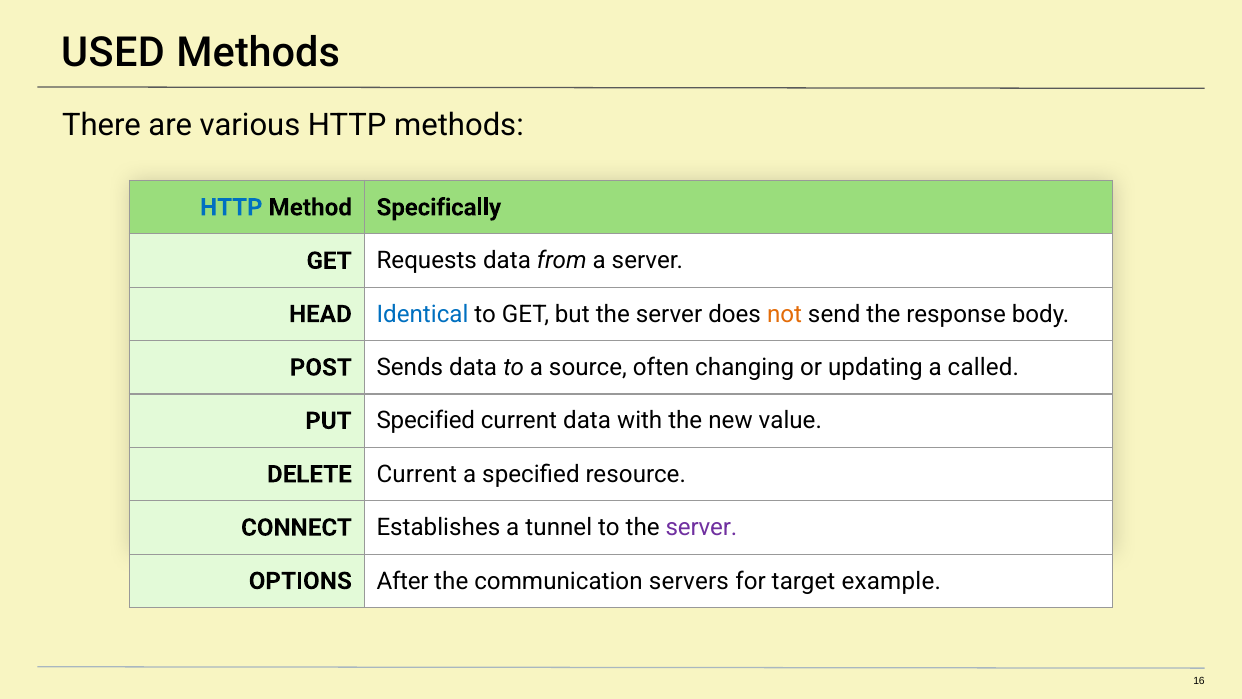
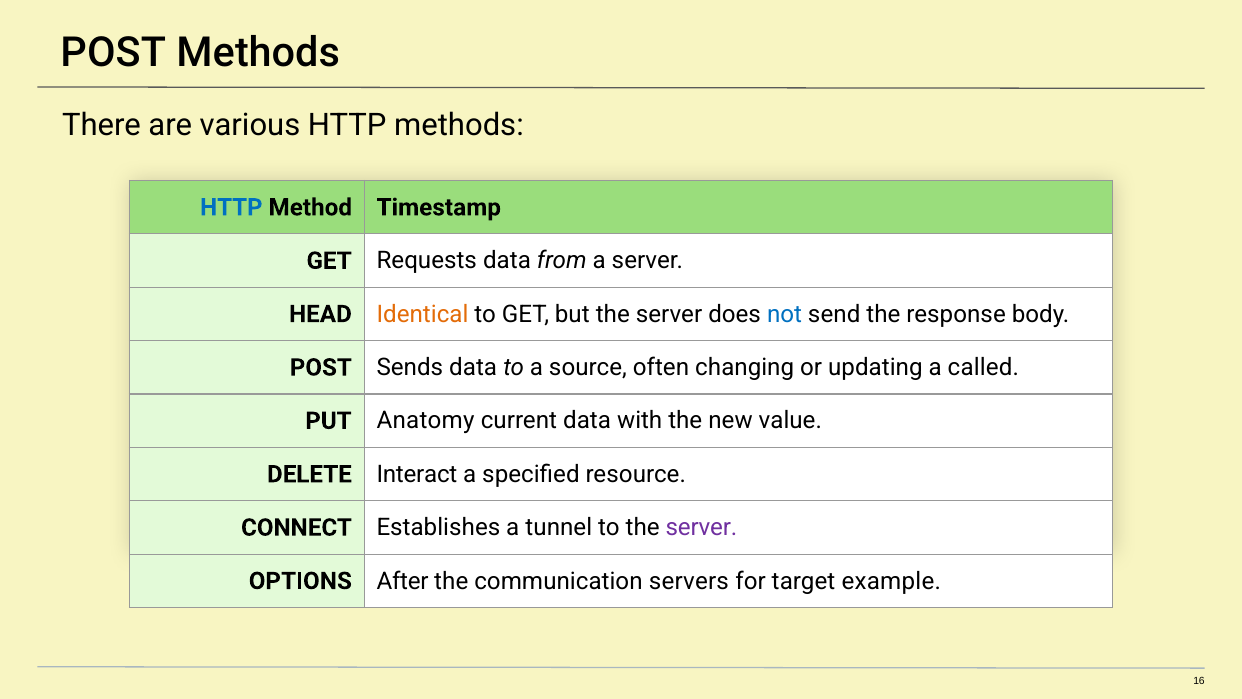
USED at (113, 53): USED -> POST
Specifically: Specifically -> Timestamp
Identical colour: blue -> orange
not colour: orange -> blue
PUT Specified: Specified -> Anatomy
DELETE Current: Current -> Interact
